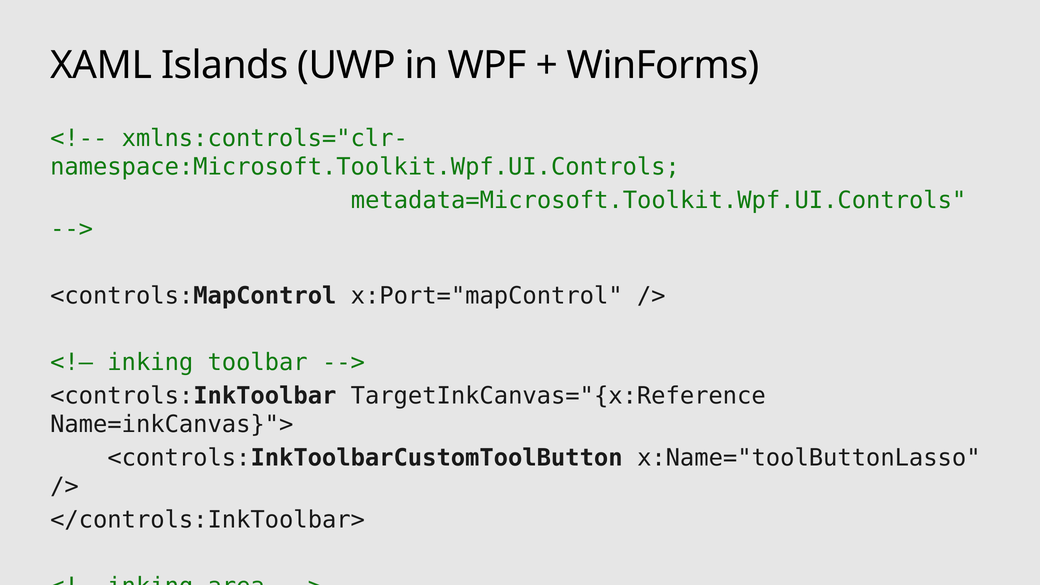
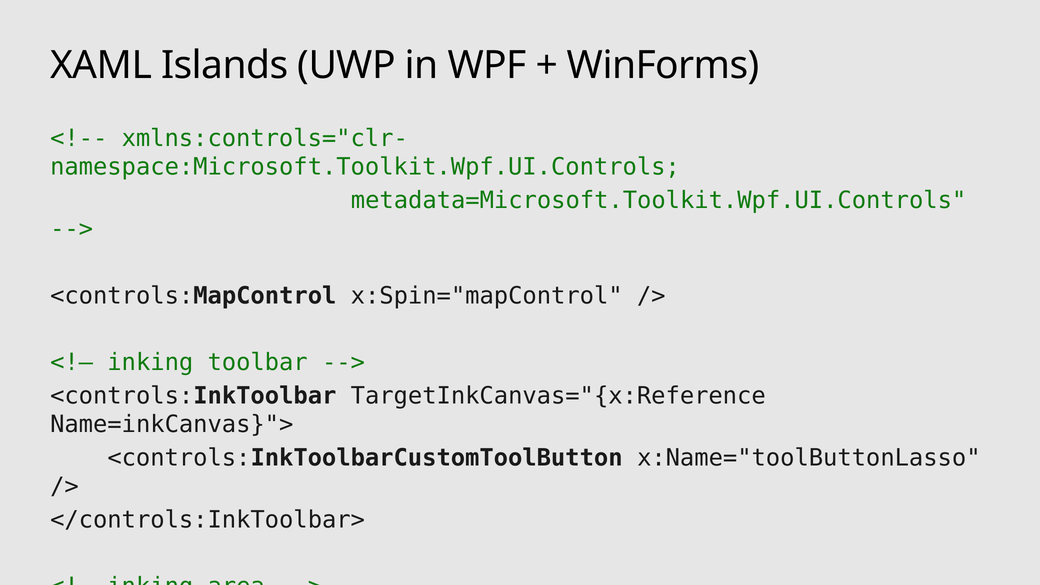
x:Port="mapControl: x:Port="mapControl -> x:Spin="mapControl
